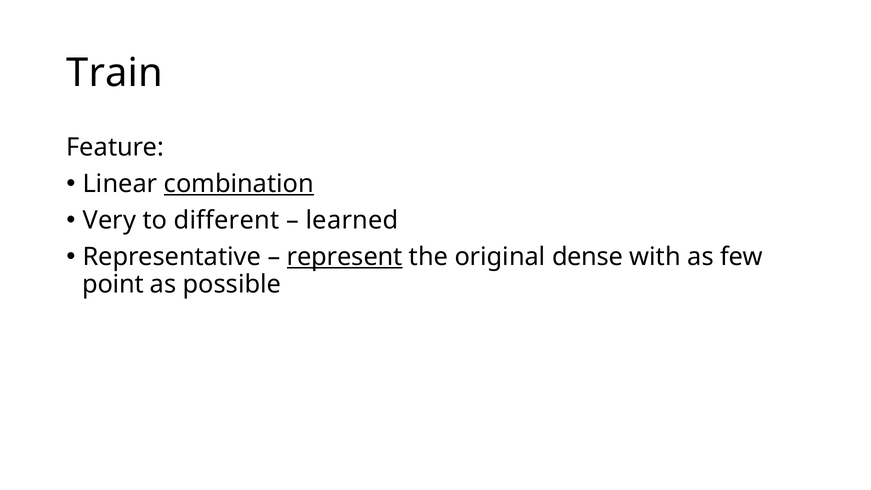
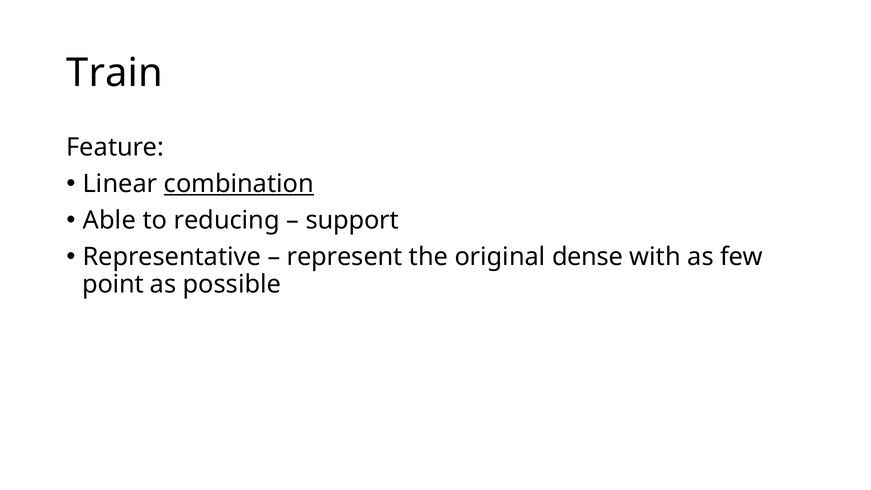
Very: Very -> Able
different: different -> reducing
learned: learned -> support
represent underline: present -> none
